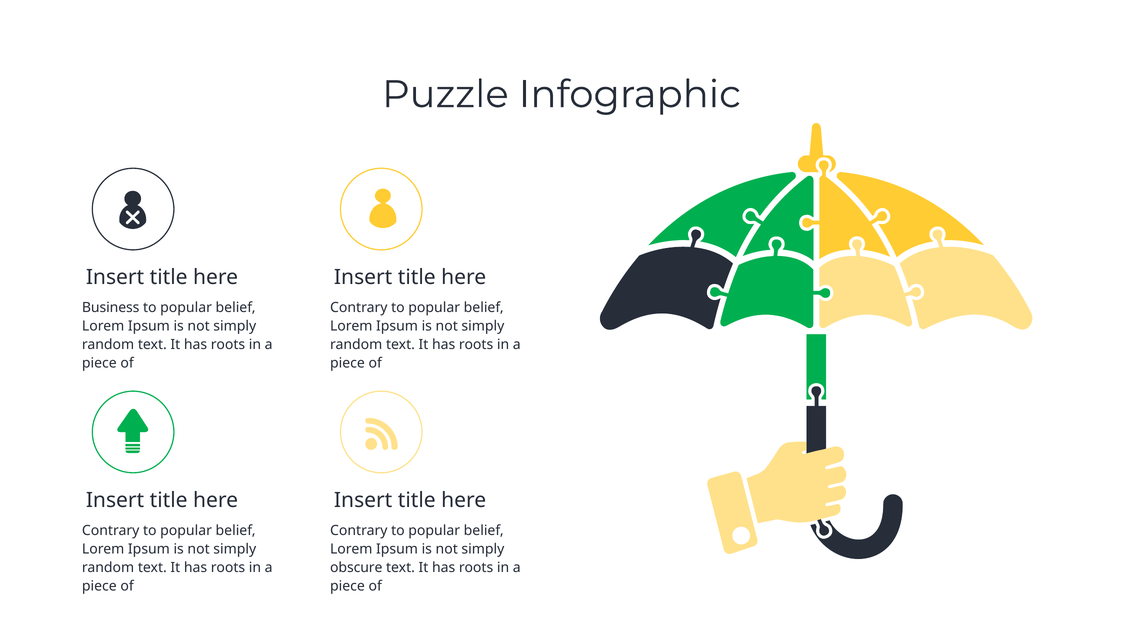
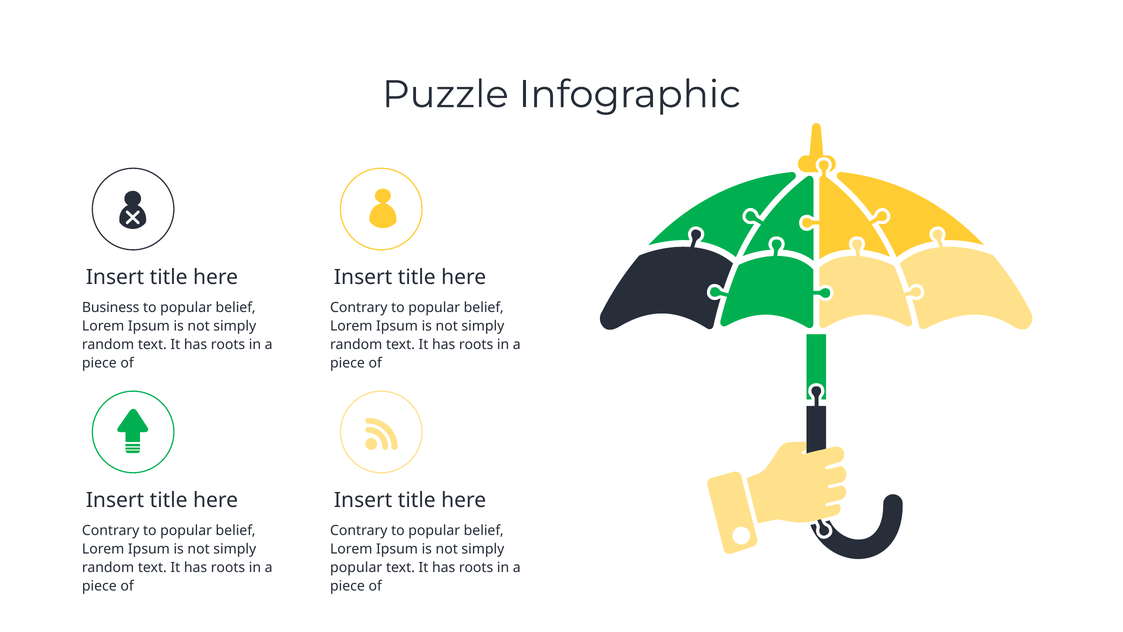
obscure at (356, 567): obscure -> popular
